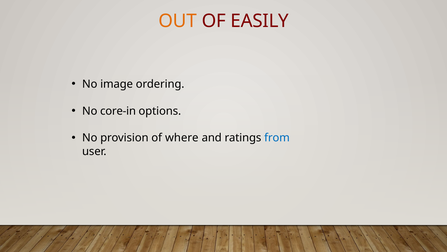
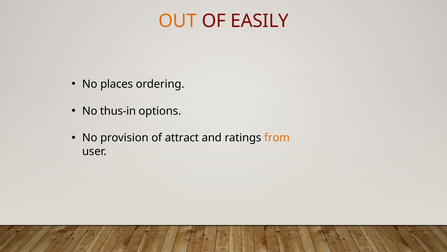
image: image -> places
core-in: core-in -> thus-in
where: where -> attract
from colour: blue -> orange
